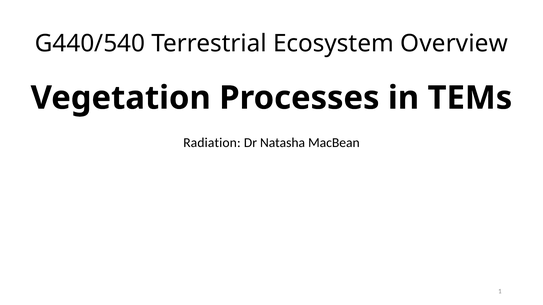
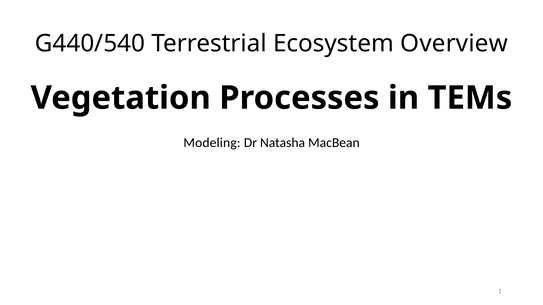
Radiation: Radiation -> Modeling
